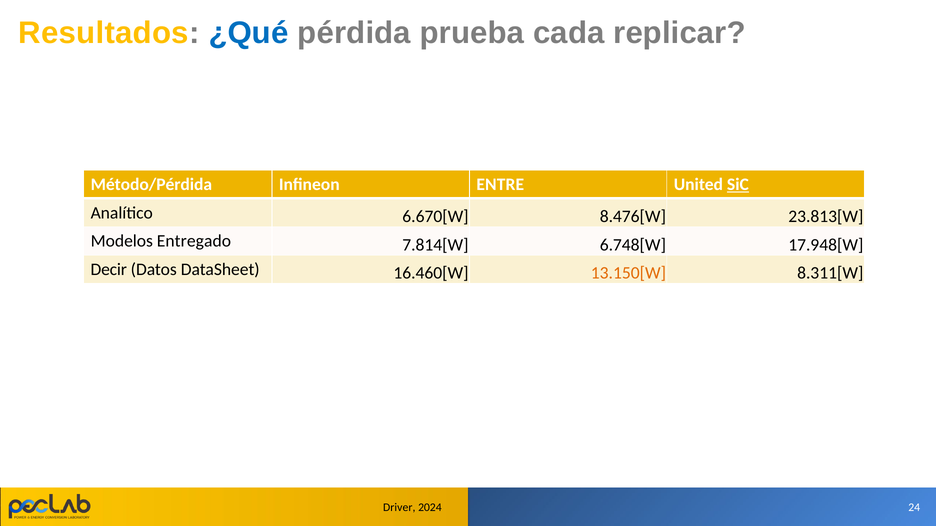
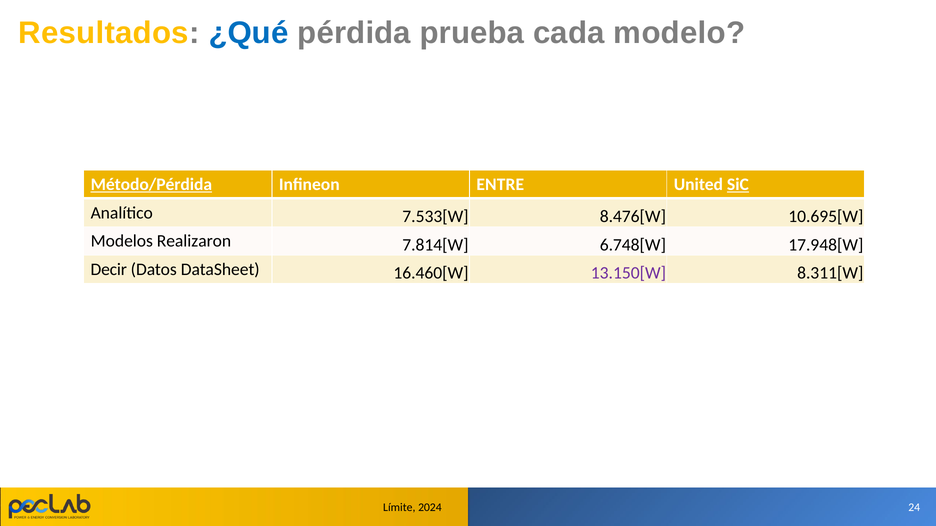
replicar: replicar -> modelo
Método/Pérdida underline: none -> present
6.670[W: 6.670[W -> 7.533[W
23.813[W: 23.813[W -> 10.695[W
Entregado: Entregado -> Realizaron
13.150[W colour: orange -> purple
Driver: Driver -> Límite
